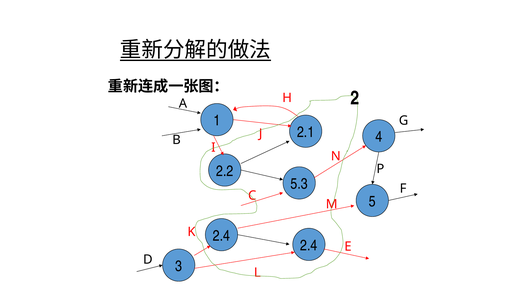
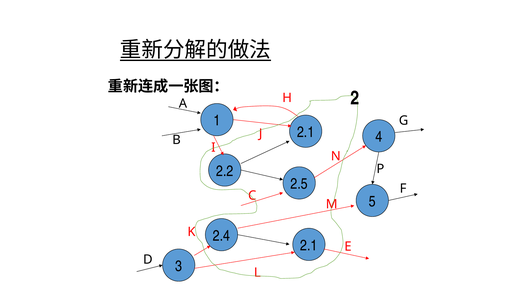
5.3: 5.3 -> 2.5
2.4 at (309, 246): 2.4 -> 2.1
